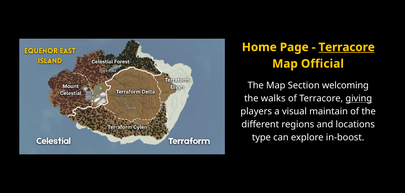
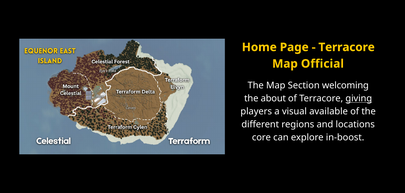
Terracore at (347, 47) underline: present -> none
walks: walks -> about
maintain: maintain -> available
type: type -> core
